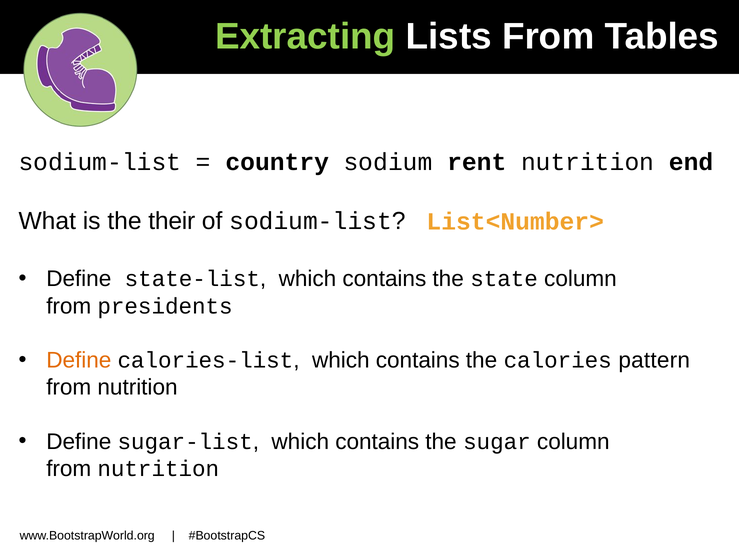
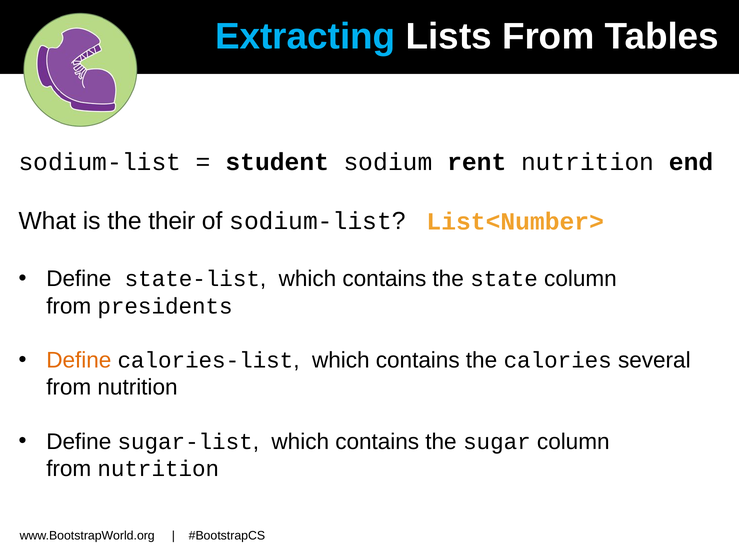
Extracting colour: light green -> light blue
country: country -> student
pattern: pattern -> several
